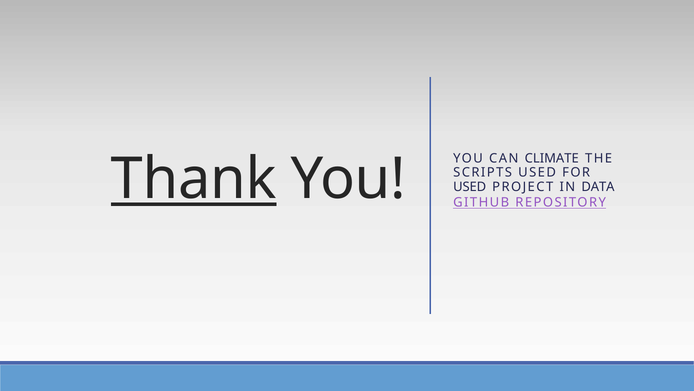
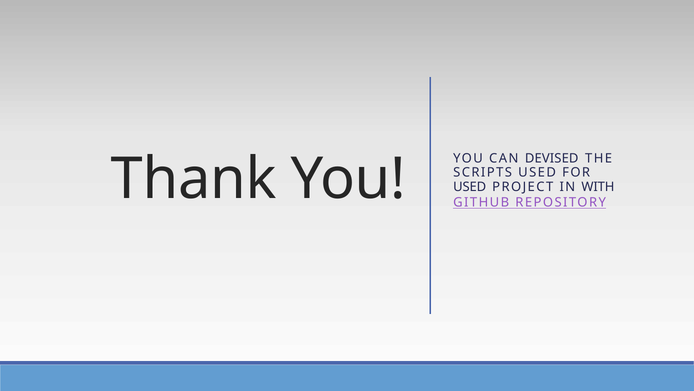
CLIMATE: CLIMATE -> DEVISED
Thank underline: present -> none
DATA: DATA -> WITH
